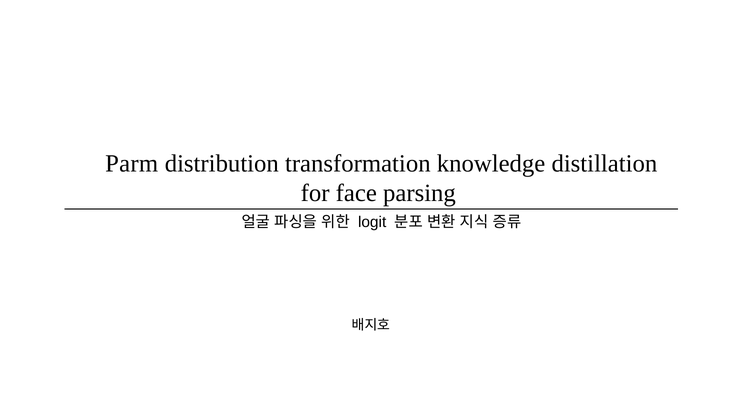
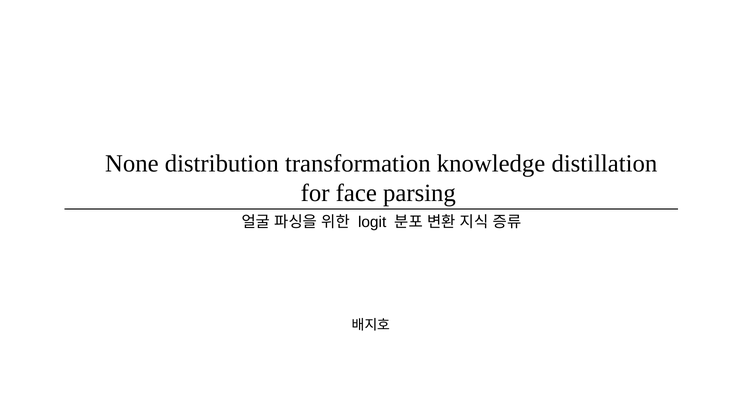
Parm: Parm -> None
